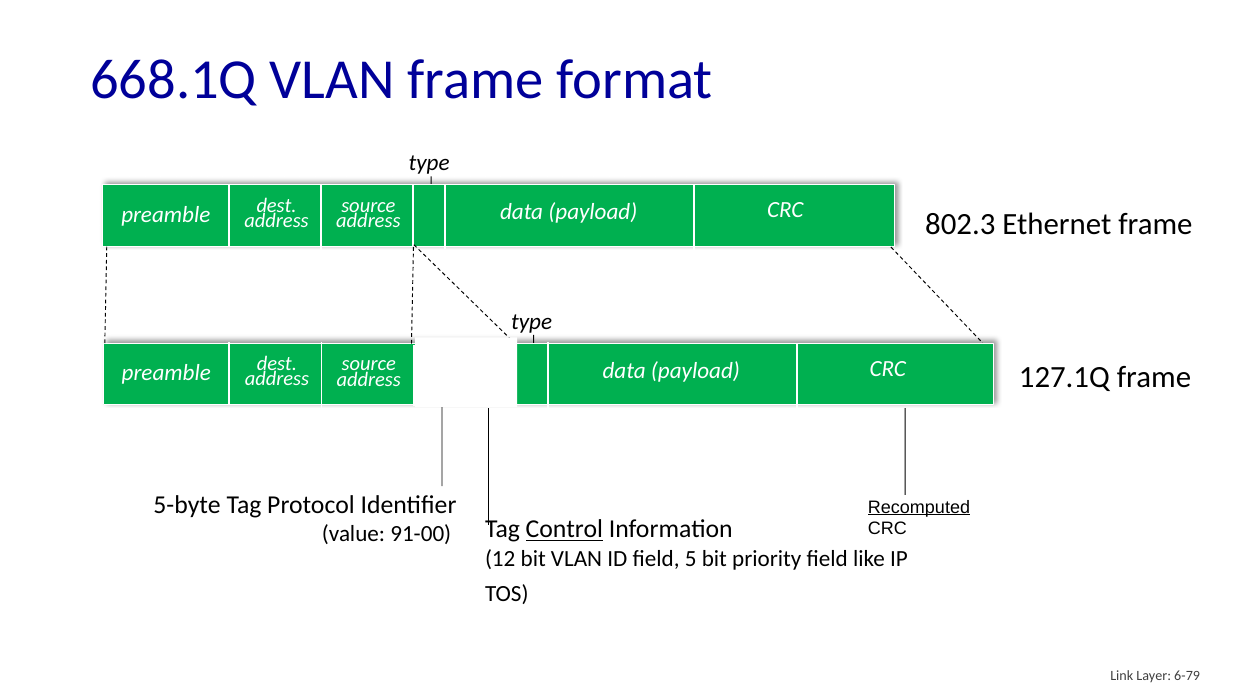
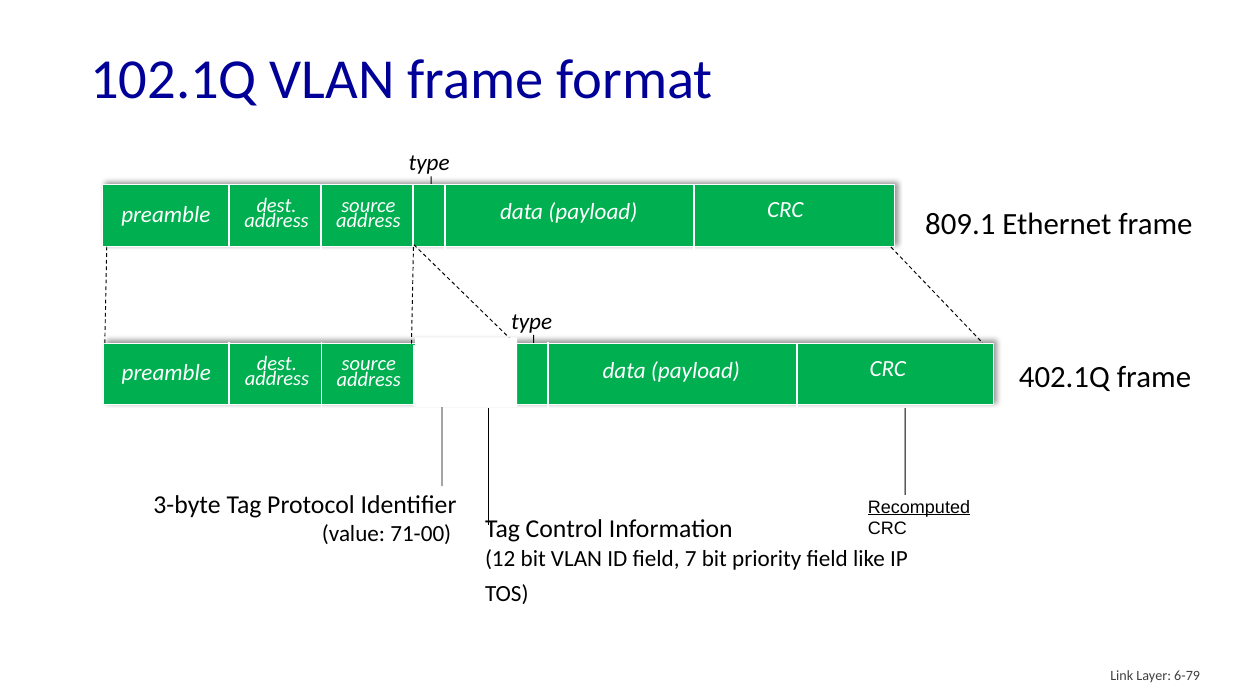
668.1Q: 668.1Q -> 102.1Q
802.3: 802.3 -> 809.1
127.1Q: 127.1Q -> 402.1Q
5-byte: 5-byte -> 3-byte
91-00: 91-00 -> 71-00
Control underline: present -> none
5: 5 -> 7
